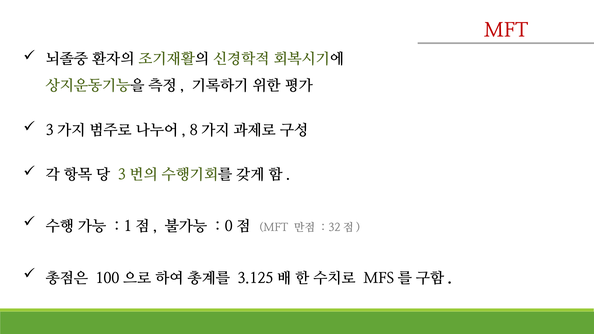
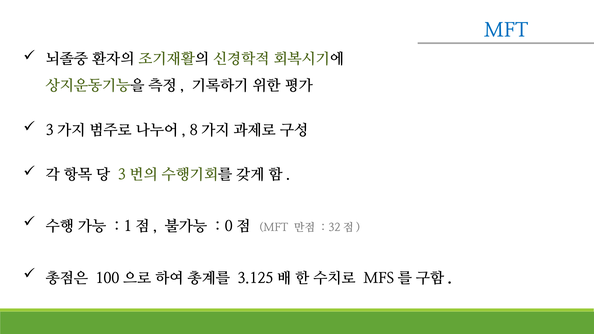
MFT at (506, 30) colour: red -> blue
